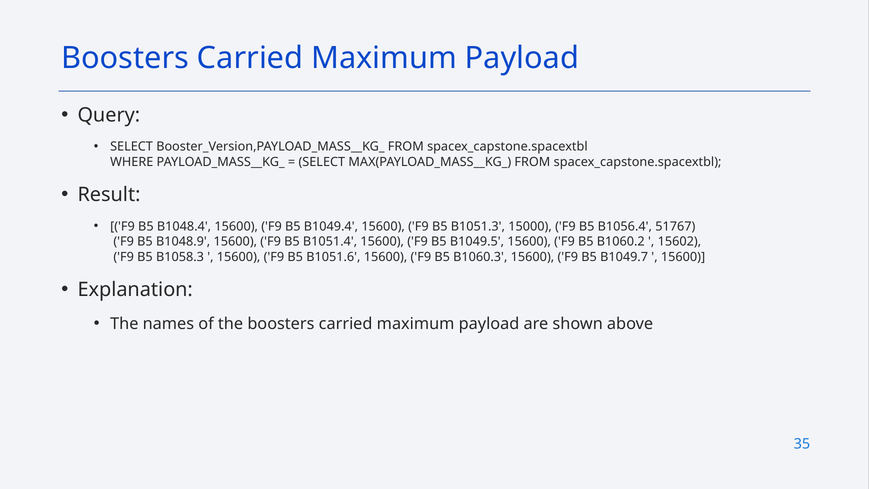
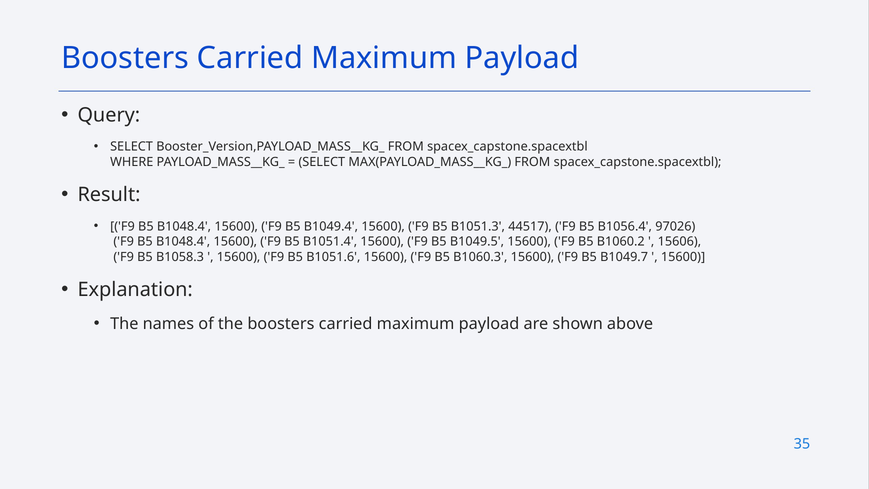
15000: 15000 -> 44517
51767: 51767 -> 97026
B1048.9 at (183, 242): B1048.9 -> B1048.4
15602: 15602 -> 15606
